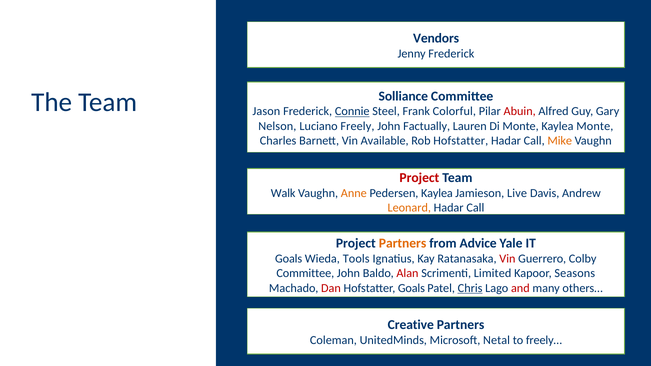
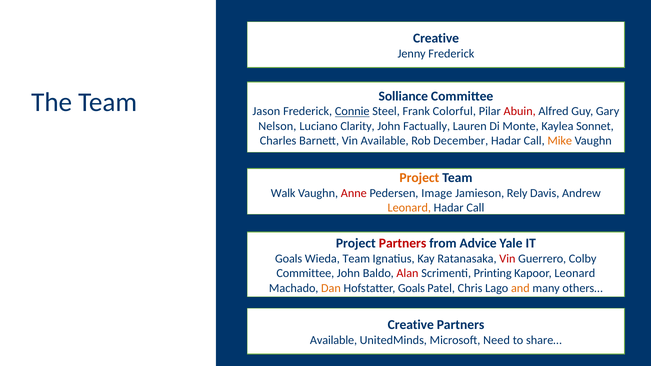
Vendors at (436, 38): Vendors -> Creative
Freely: Freely -> Clarity
Kaylea Monte: Monte -> Sonnet
Rob Hofstatter: Hofstatter -> December
Project at (419, 178) colour: red -> orange
Anne colour: orange -> red
Pedersen Kaylea: Kaylea -> Image
Live: Live -> Rely
Partners at (403, 244) colour: orange -> red
Wieda Tools: Tools -> Team
Limited: Limited -> Printing
Kapoor Seasons: Seasons -> Leonard
Dan colour: red -> orange
Chris underline: present -> none
and colour: red -> orange
Coleman at (333, 340): Coleman -> Available
Netal: Netal -> Need
freely…: freely… -> share…
